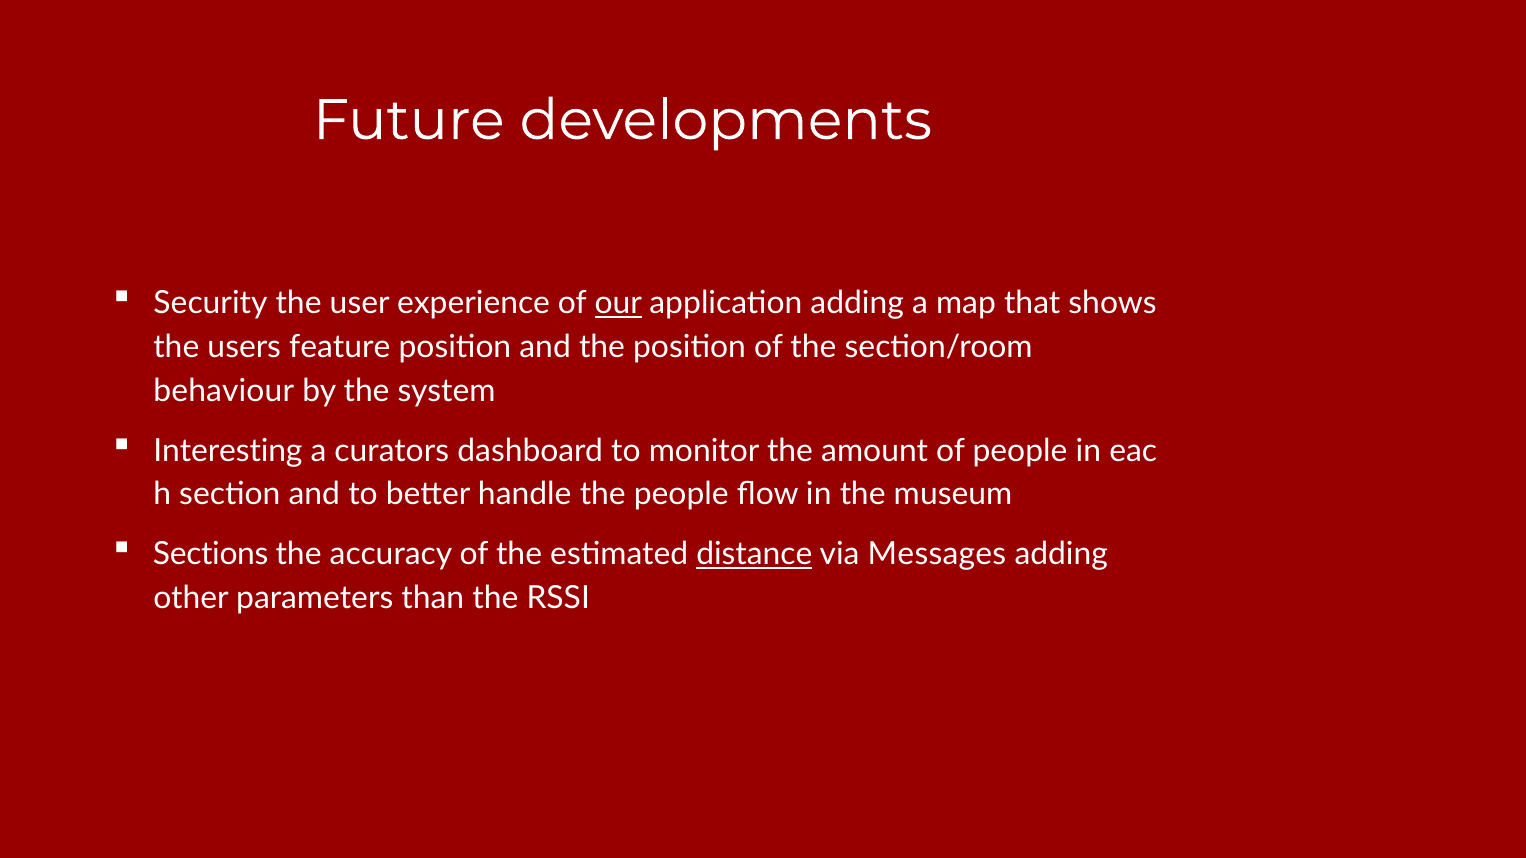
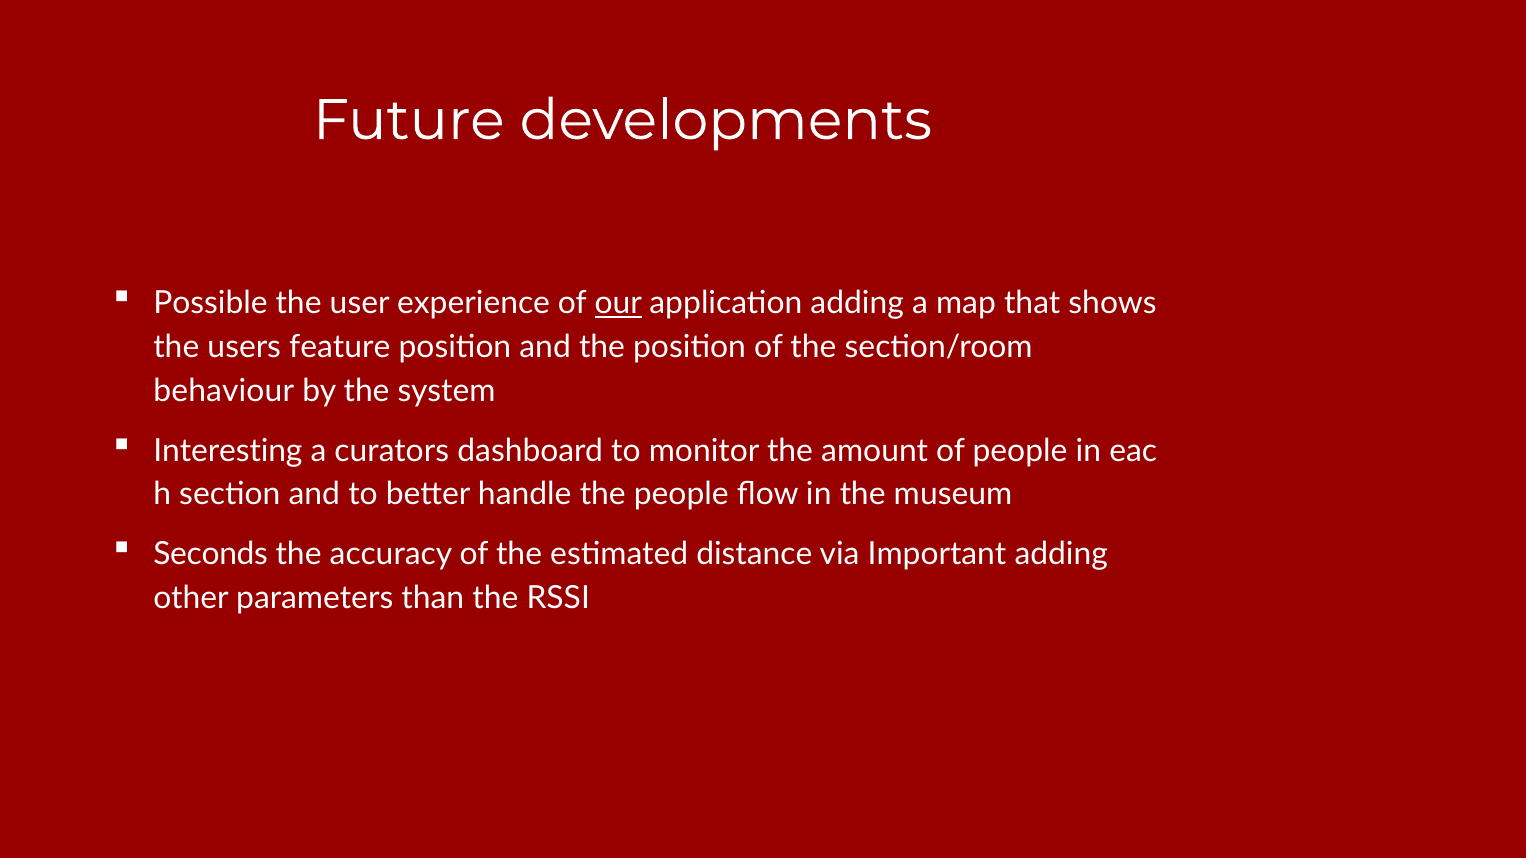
Security: Security -> Possible
Sections: Sections -> Seconds
distance underline: present -> none
Messages: Messages -> Important
